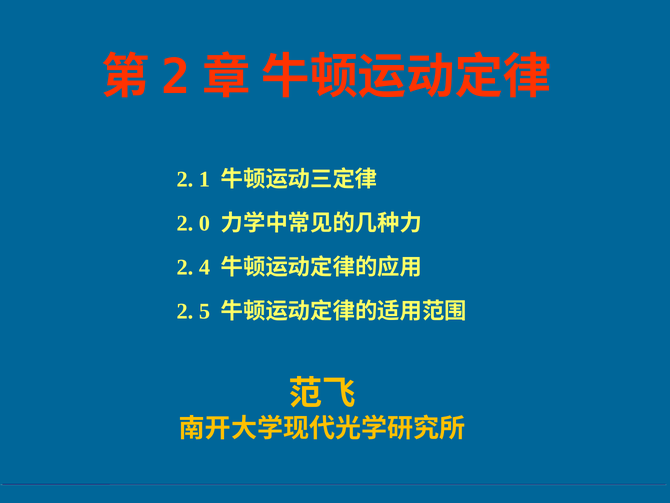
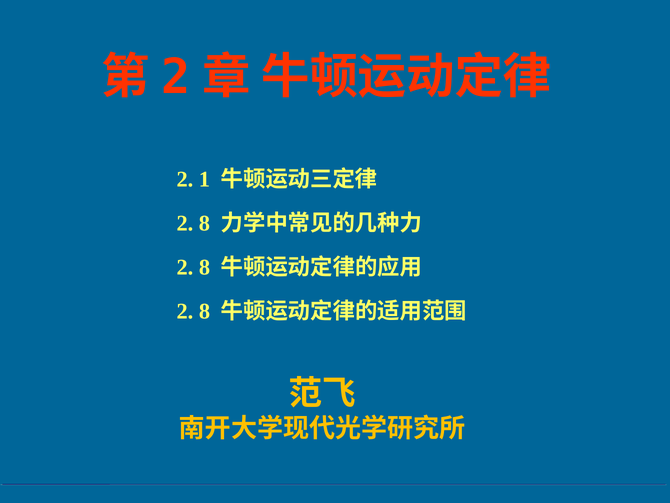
0 at (204, 223): 0 -> 8
4 at (204, 267): 4 -> 8
5 at (204, 311): 5 -> 8
